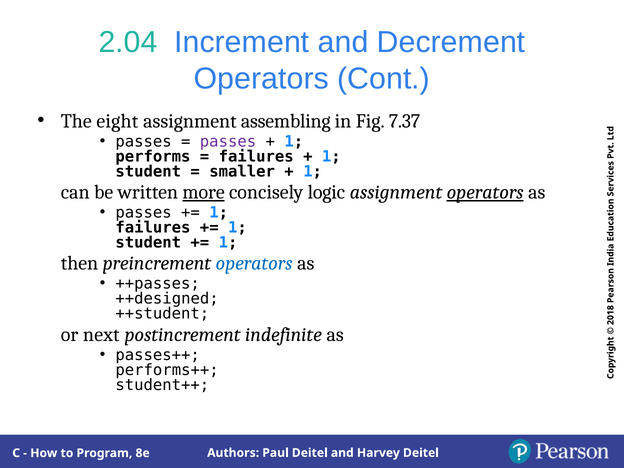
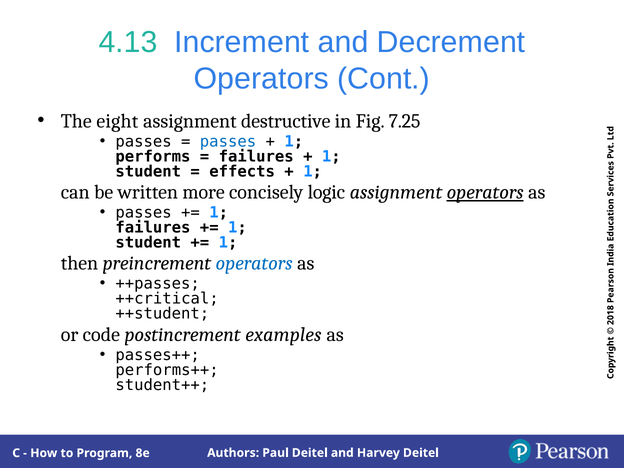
2.04: 2.04 -> 4.13
assembling: assembling -> destructive
7.37: 7.37 -> 7.25
passes at (228, 141) colour: purple -> blue
smaller: smaller -> effects
more underline: present -> none
++designed: ++designed -> ++critical
next: next -> code
indefinite: indefinite -> examples
